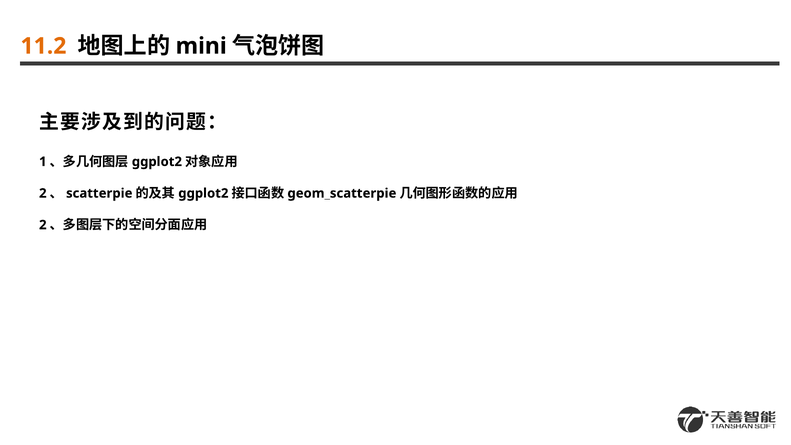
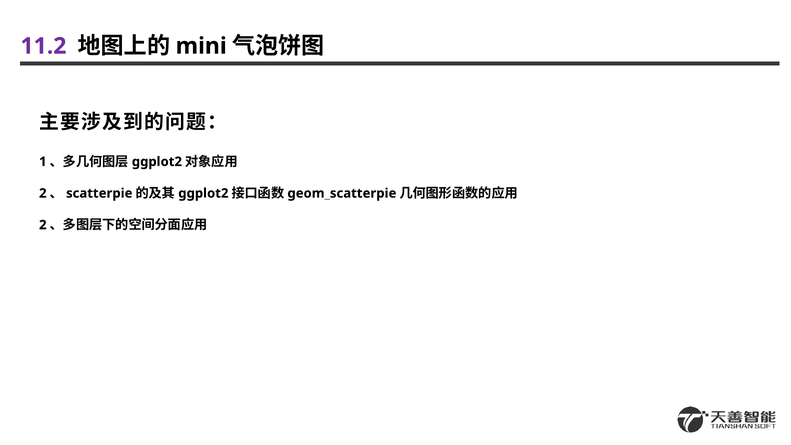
11.2 colour: orange -> purple
